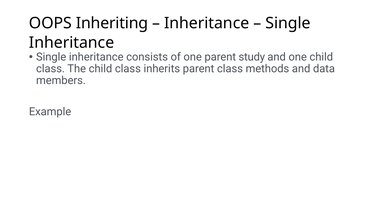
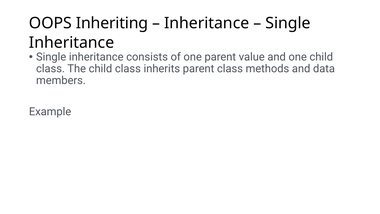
study: study -> value
